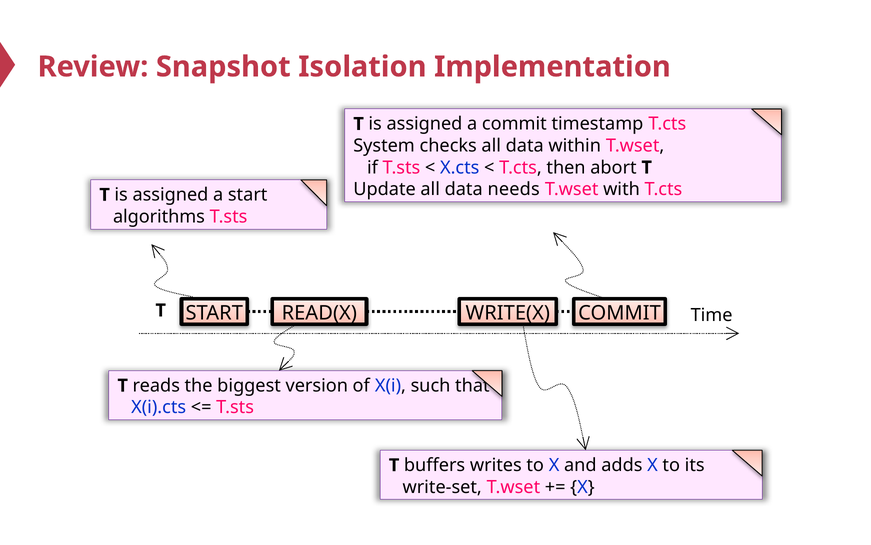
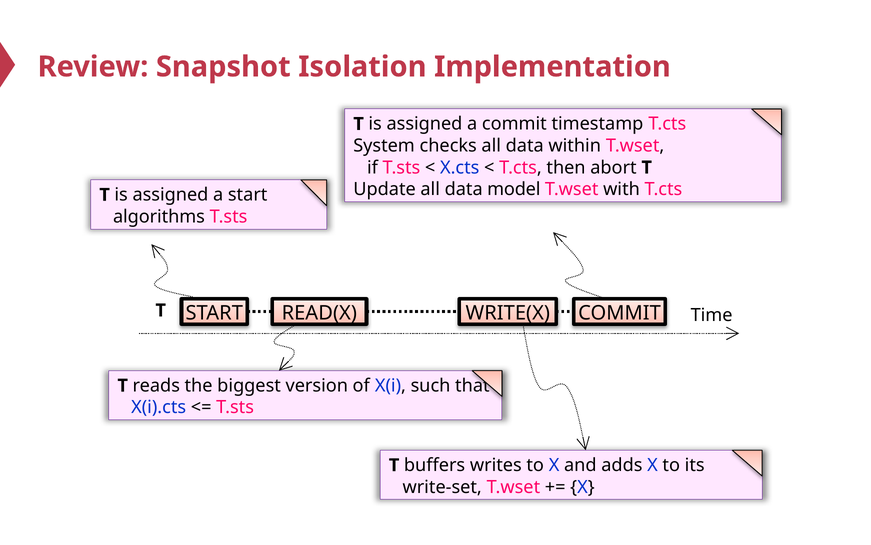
needs: needs -> model
